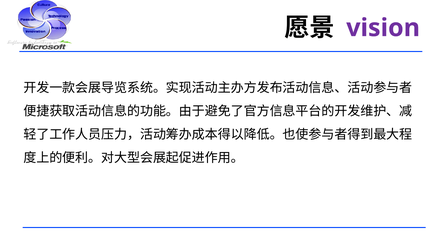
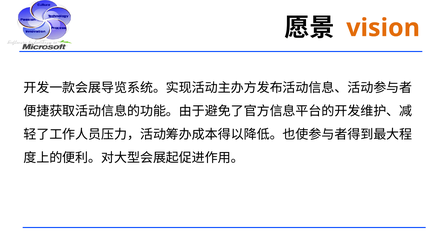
vision colour: purple -> orange
